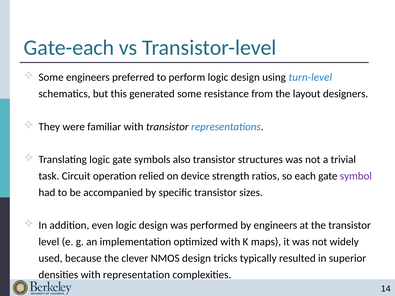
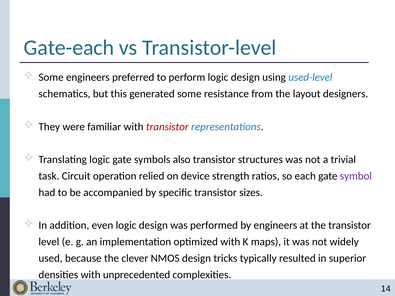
turn-level: turn-level -> used-level
transistor at (167, 127) colour: black -> red
representation: representation -> unprecedented
